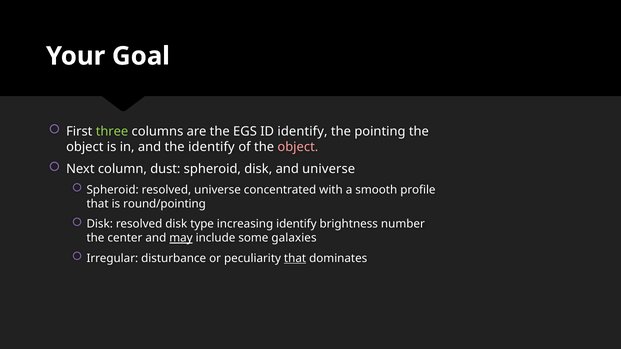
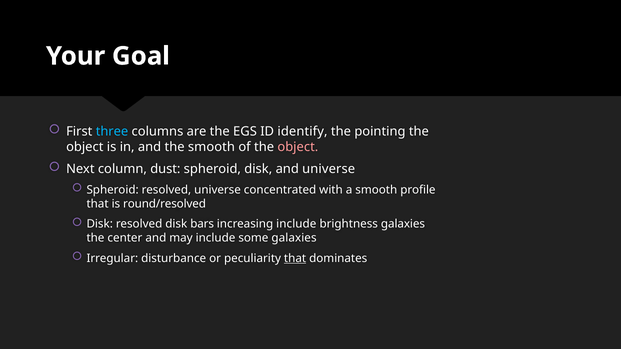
three colour: light green -> light blue
the identify: identify -> smooth
round/pointing: round/pointing -> round/resolved
type: type -> bars
increasing identify: identify -> include
brightness number: number -> galaxies
may underline: present -> none
